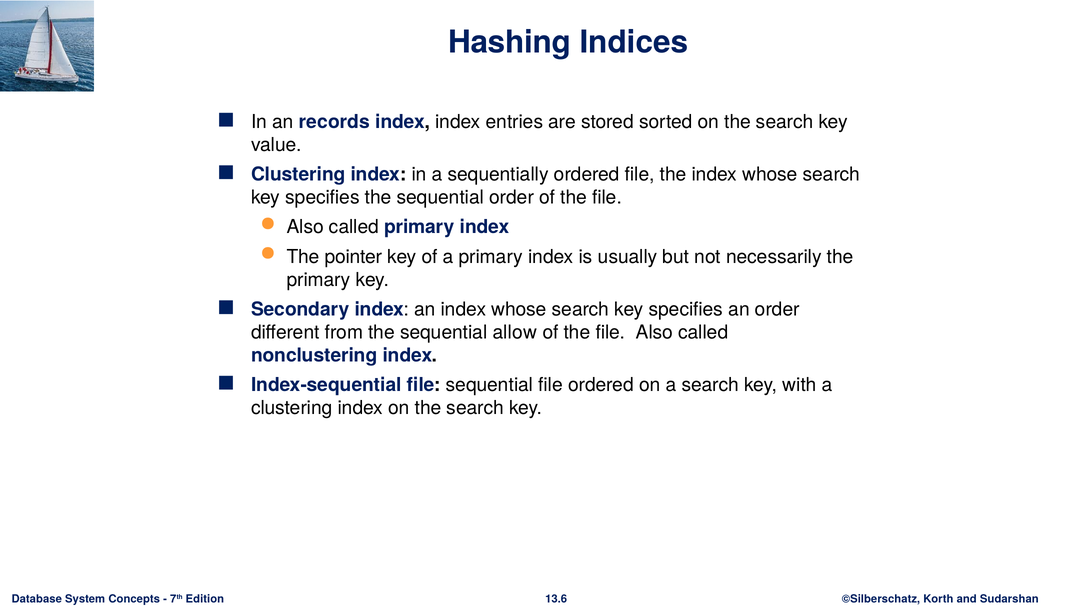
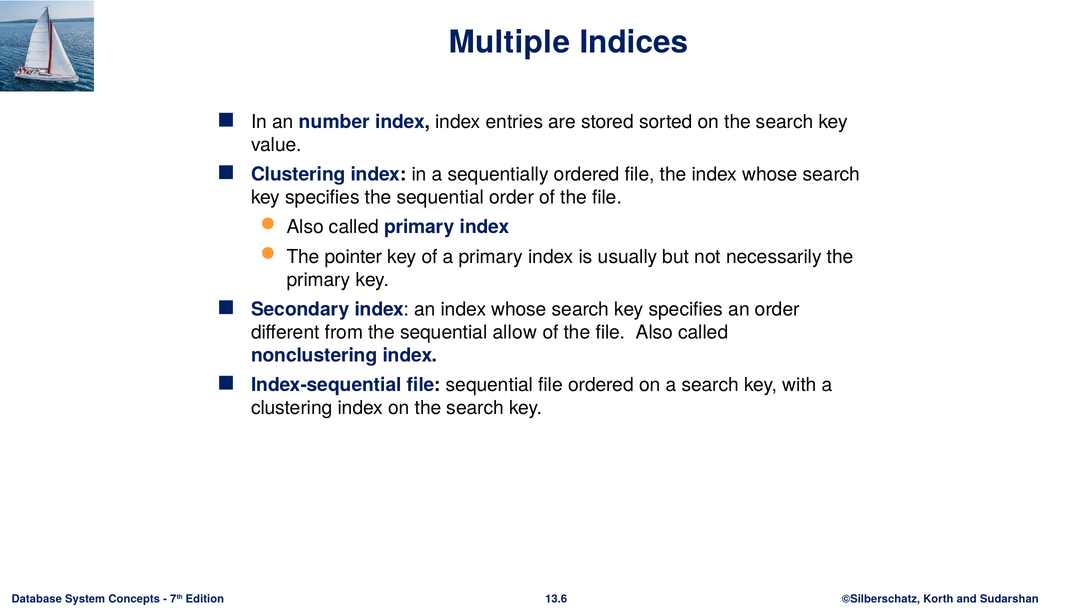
Hashing: Hashing -> Multiple
records: records -> number
